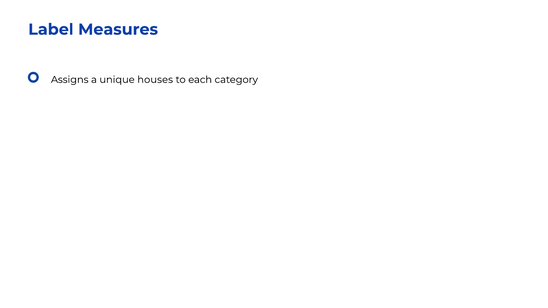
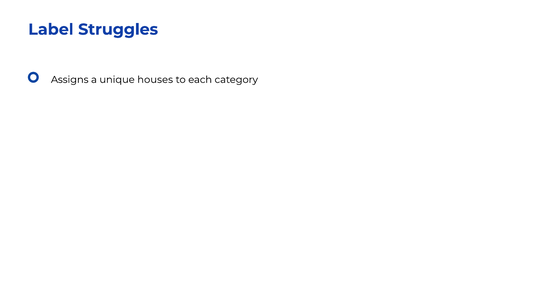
Measures: Measures -> Struggles
